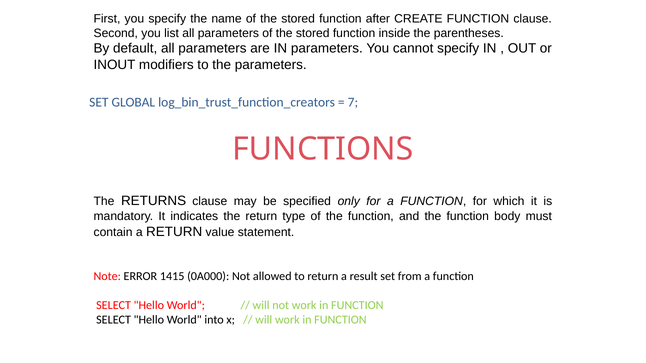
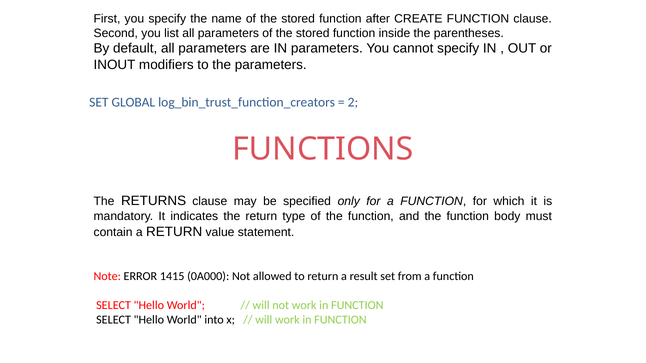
7: 7 -> 2
